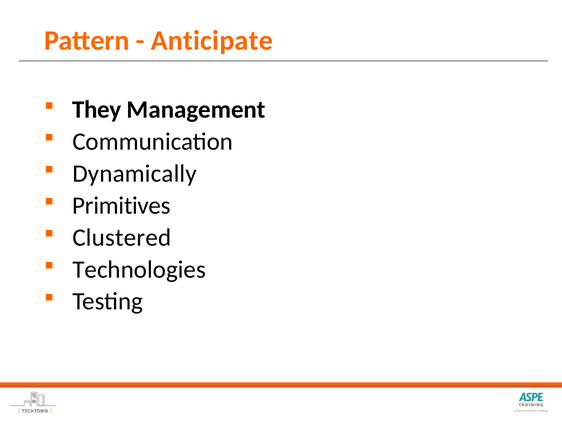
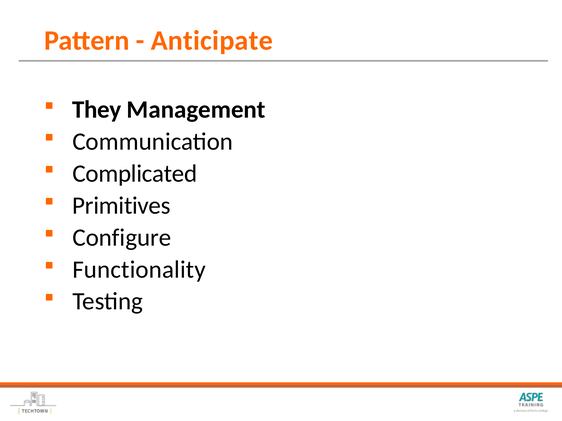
Dynamically: Dynamically -> Complicated
Clustered: Clustered -> Configure
Technologies: Technologies -> Functionality
